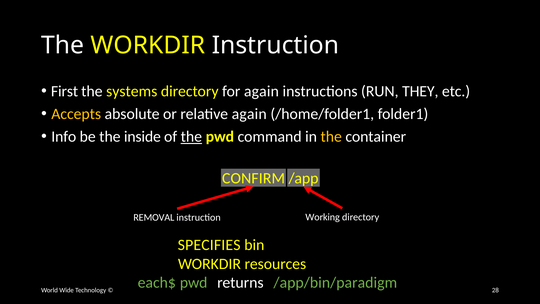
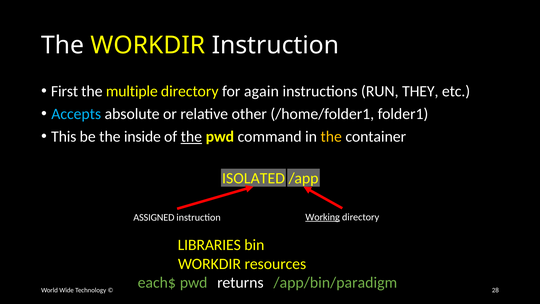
systems: systems -> multiple
Accepts colour: yellow -> light blue
relative again: again -> other
Info: Info -> This
CONFIRM: CONFIRM -> ISOLATED
REMOVAL: REMOVAL -> ASSIGNED
Working underline: none -> present
SPECIFIES: SPECIFIES -> LIBRARIES
